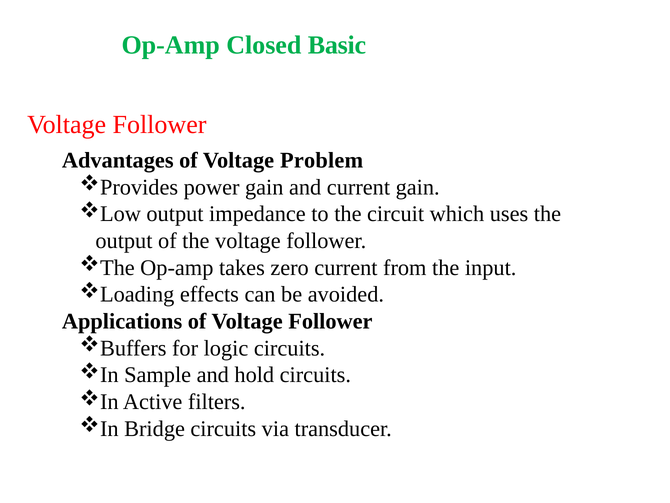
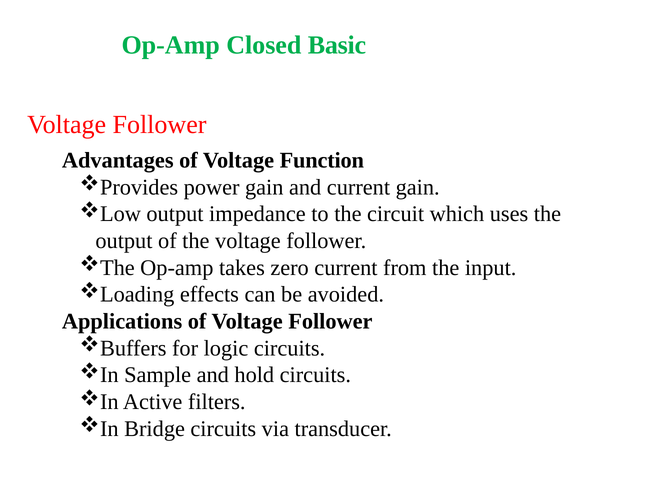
Problem: Problem -> Function
